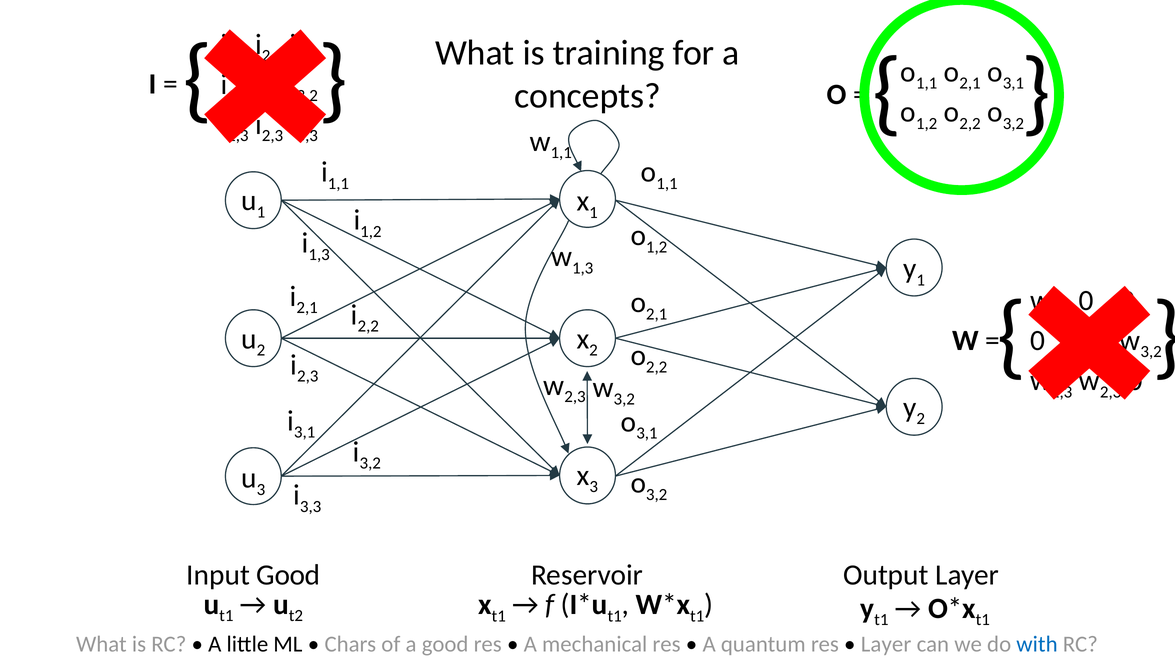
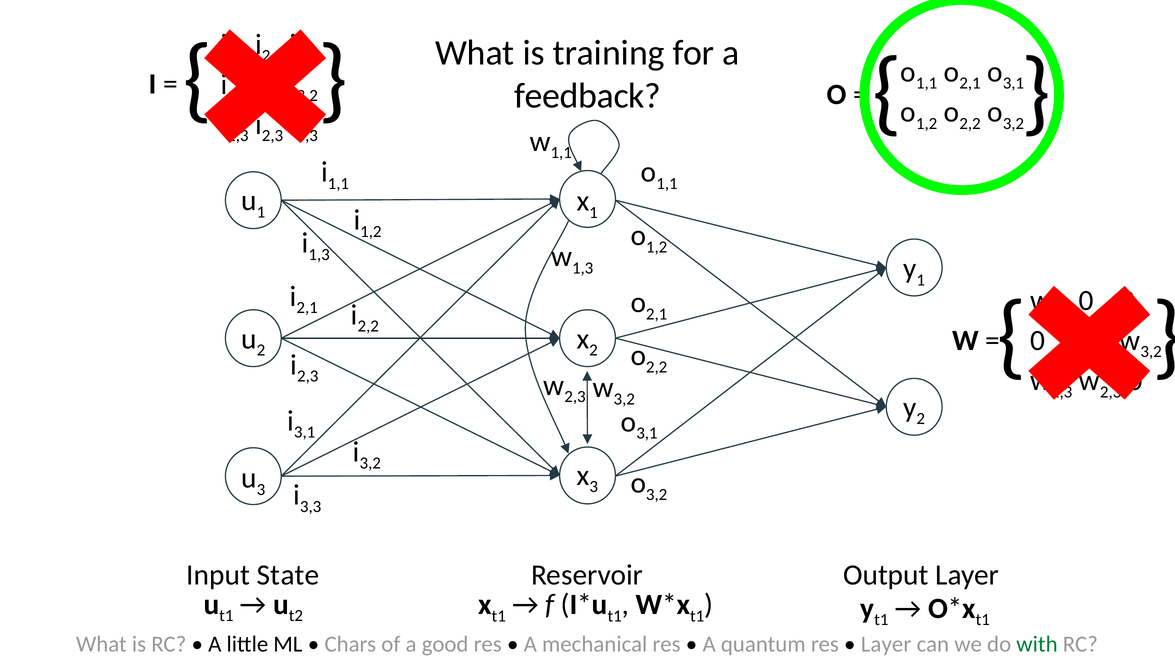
concepts: concepts -> feedback
Input Good: Good -> State
with colour: blue -> green
